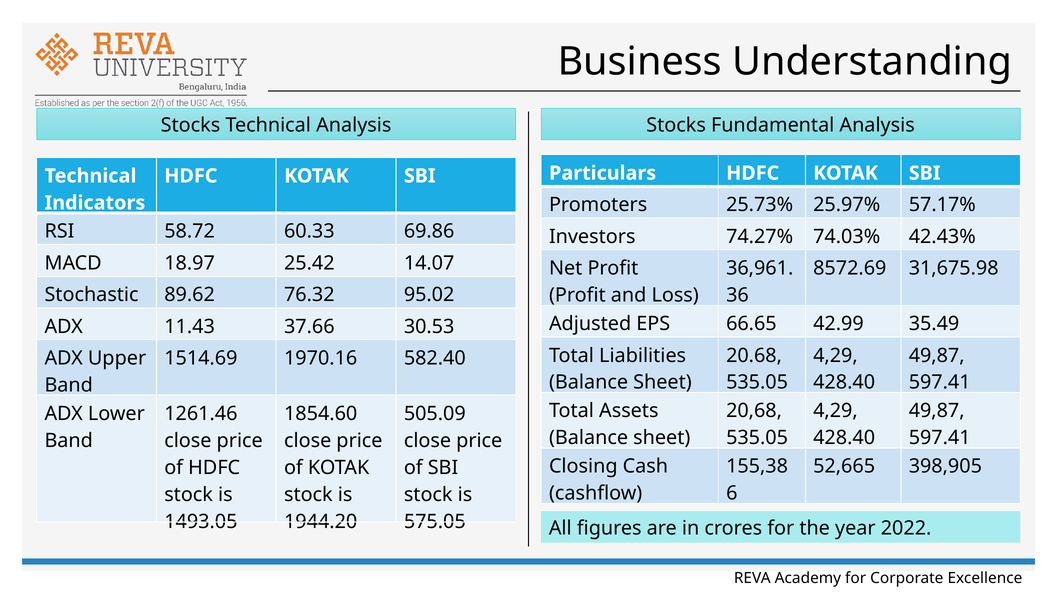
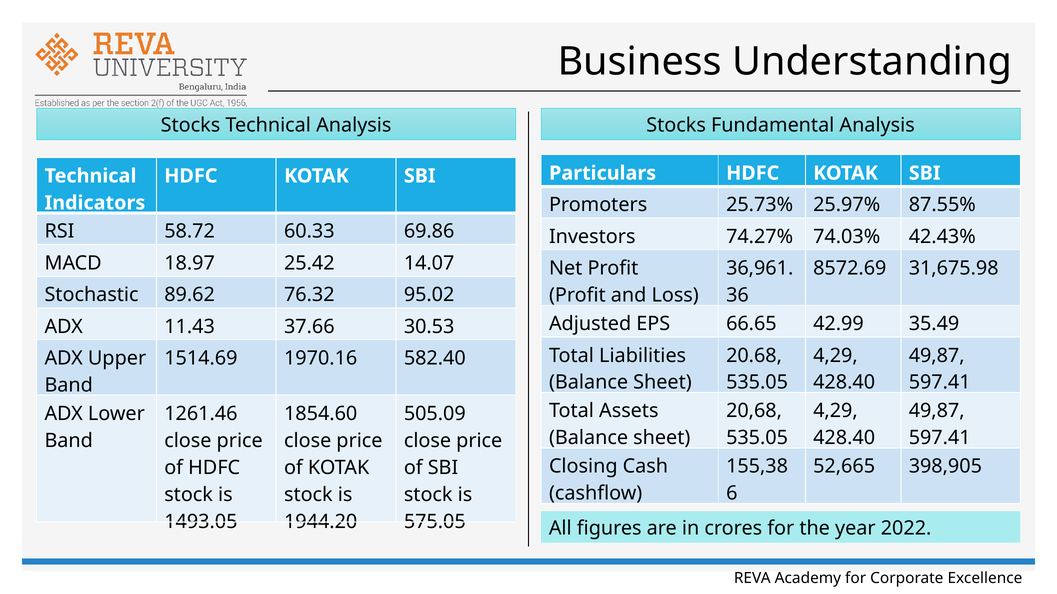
57.17%: 57.17% -> 87.55%
